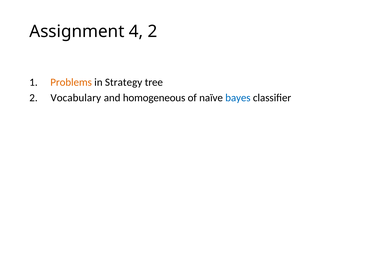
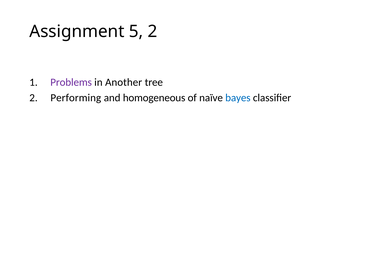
4: 4 -> 5
Problems colour: orange -> purple
Strategy: Strategy -> Another
Vocabulary: Vocabulary -> Performing
